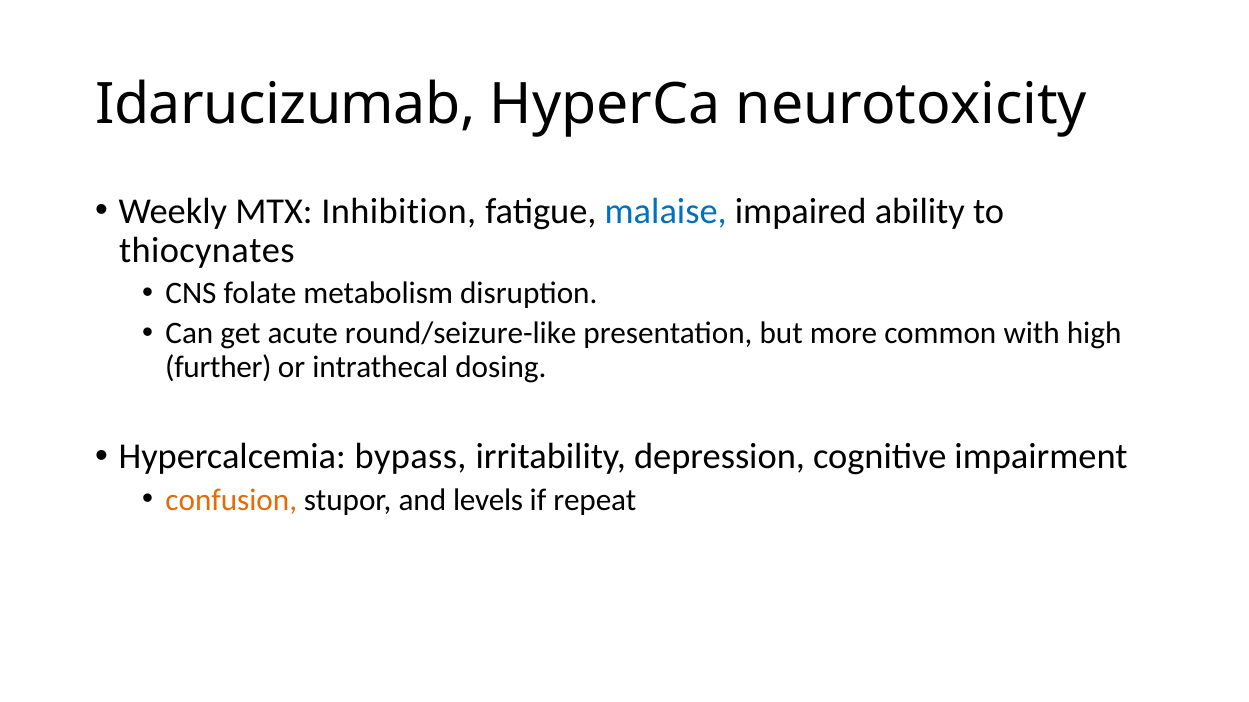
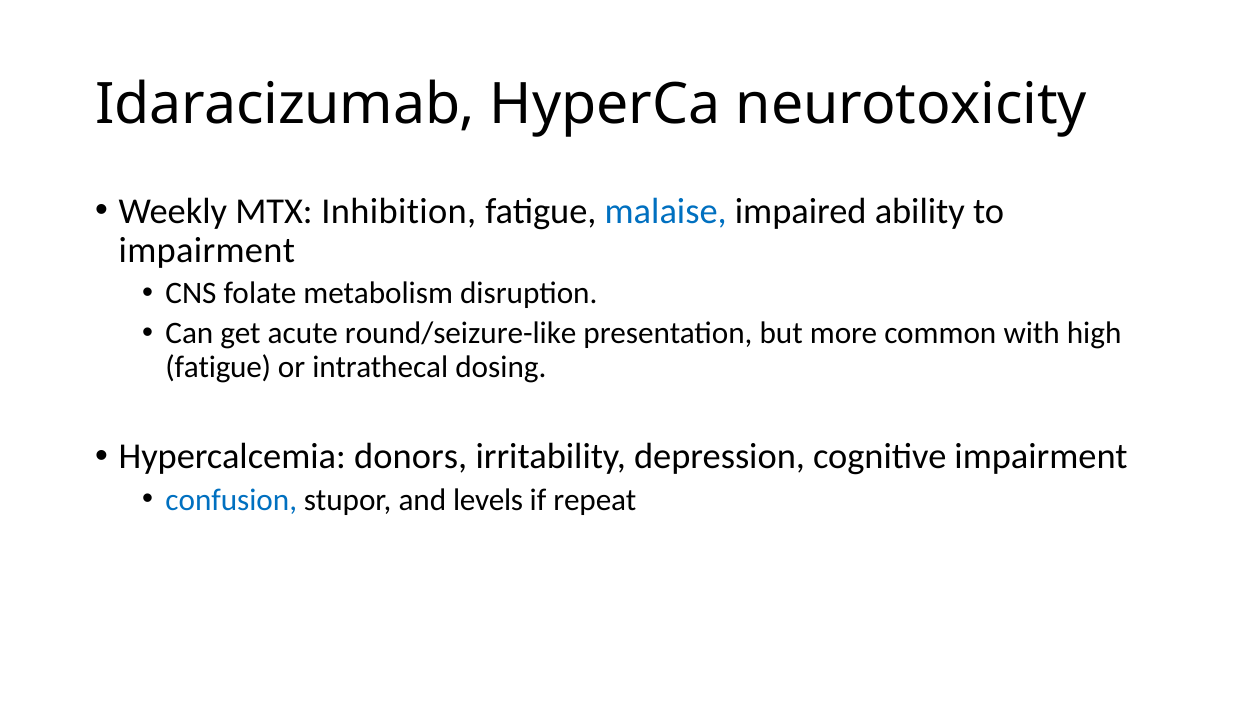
Idarucizumab: Idarucizumab -> Idaracizumab
thiocynates at (207, 251): thiocynates -> impairment
further at (218, 367): further -> fatigue
bypass: bypass -> donors
confusion colour: orange -> blue
